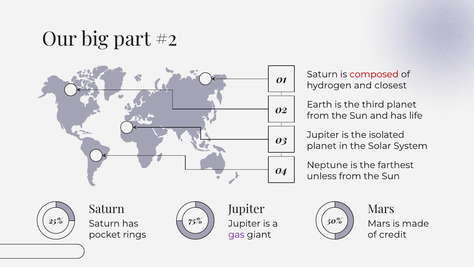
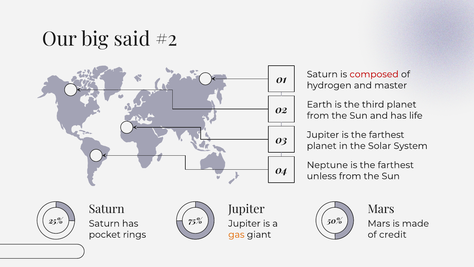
part: part -> said
closest: closest -> master
Jupiter is the isolated: isolated -> farthest
gas colour: purple -> orange
